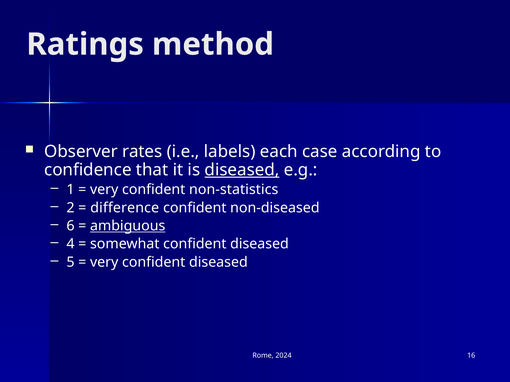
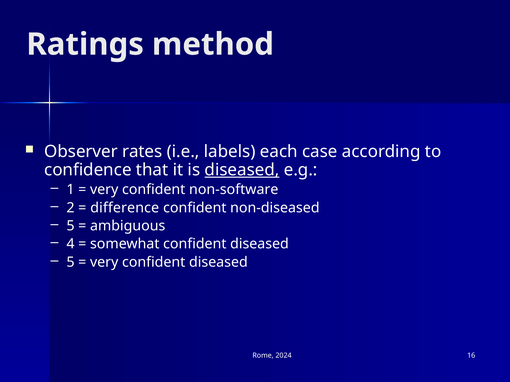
non-statistics: non-statistics -> non-software
6 at (71, 226): 6 -> 5
ambiguous underline: present -> none
